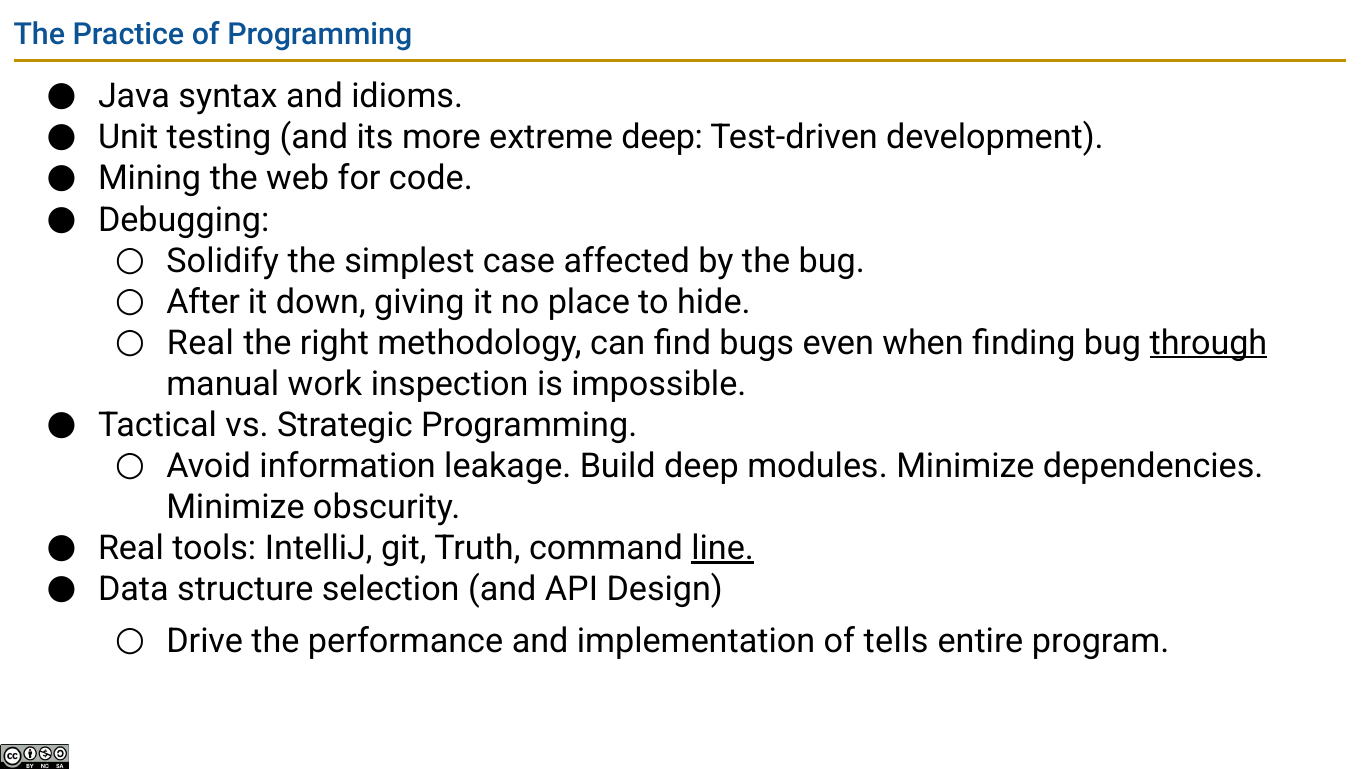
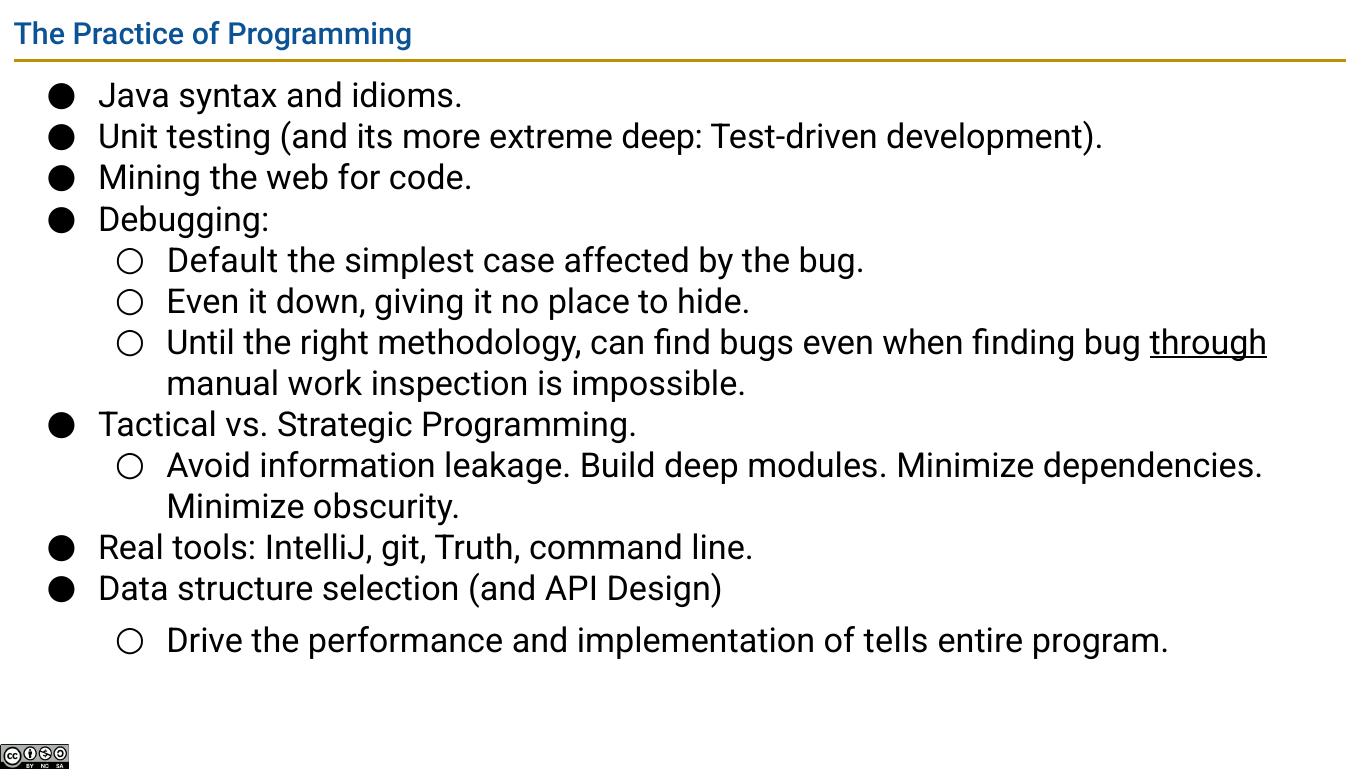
Solidify: Solidify -> Default
After at (203, 302): After -> Even
Real at (200, 343): Real -> Until
line underline: present -> none
